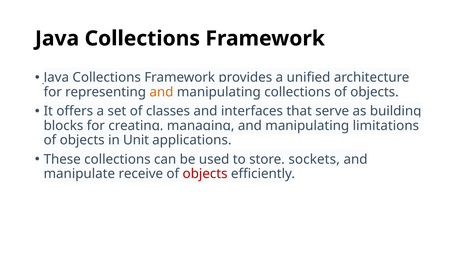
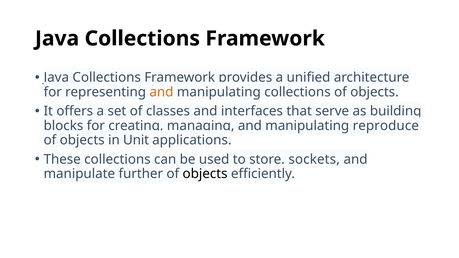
limitations: limitations -> reproduce
receive: receive -> further
objects at (205, 174) colour: red -> black
